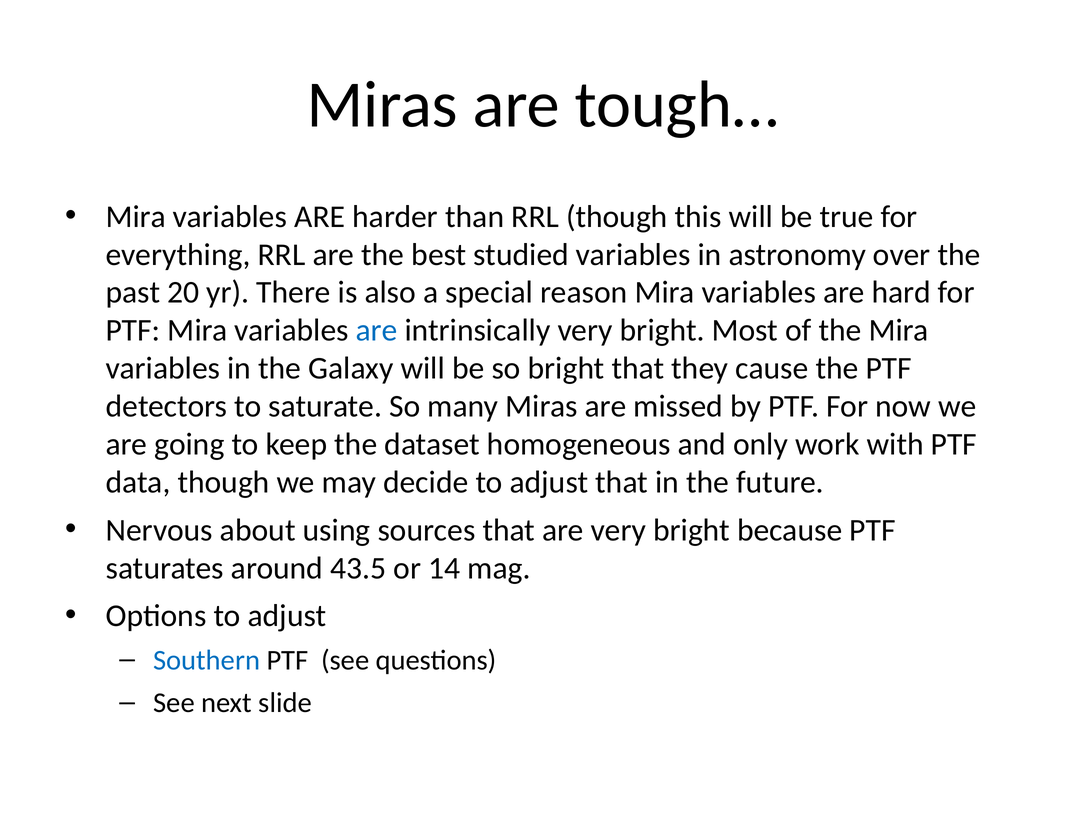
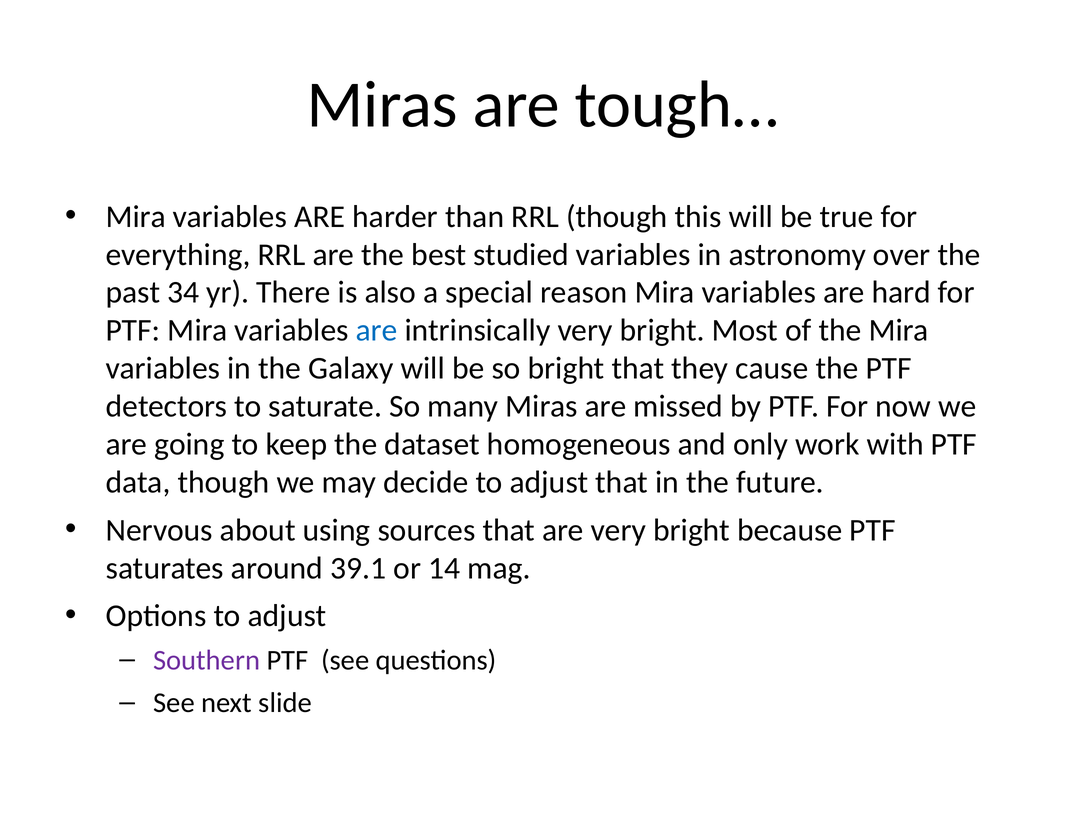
20: 20 -> 34
43.5: 43.5 -> 39.1
Southern colour: blue -> purple
